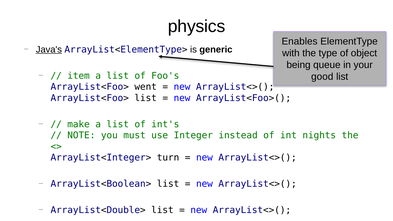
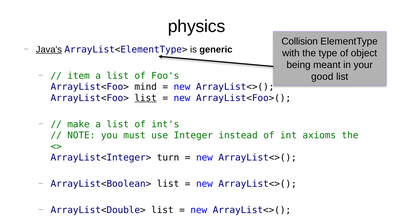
Enables: Enables -> Collision
queue: queue -> meant
went: went -> mind
list at (146, 98) underline: none -> present
nights: nights -> axioms
